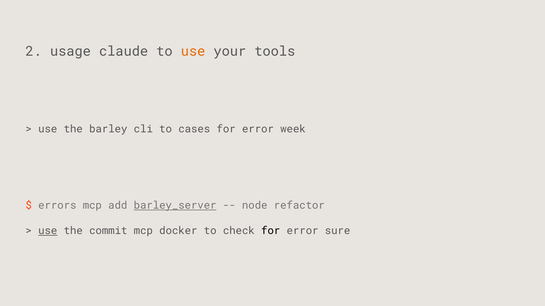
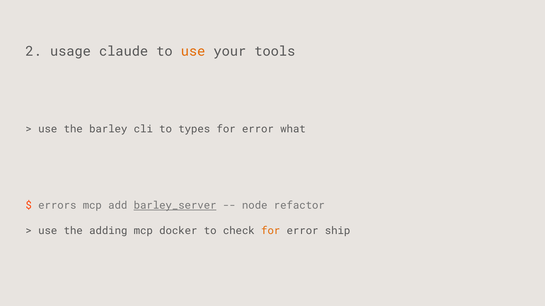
cases: cases -> types
week: week -> what
use at (48, 231) underline: present -> none
commit: commit -> adding
for at (271, 231) colour: black -> orange
sure: sure -> ship
